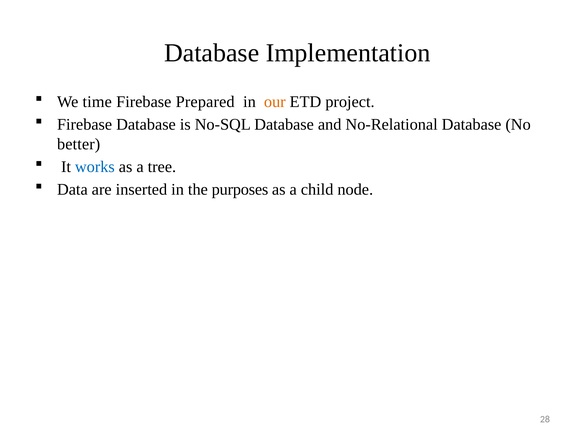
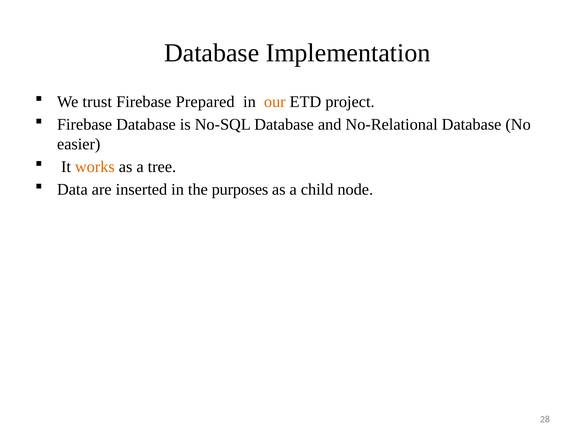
time: time -> trust
better: better -> easier
works colour: blue -> orange
